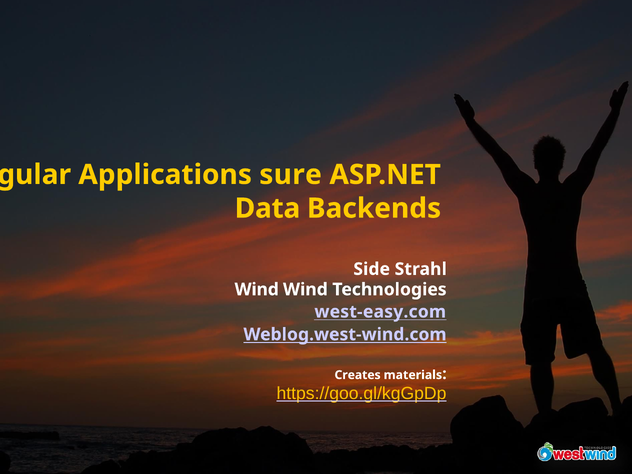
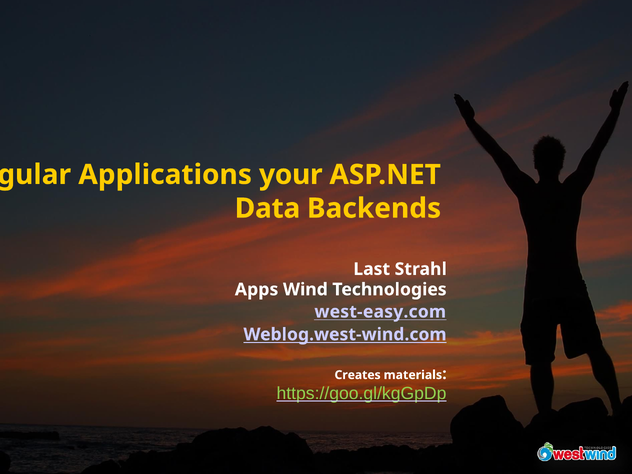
sure: sure -> your
Side: Side -> Last
Wind at (257, 289): Wind -> Apps
https://goo.gl/kgGpDp colour: yellow -> light green
